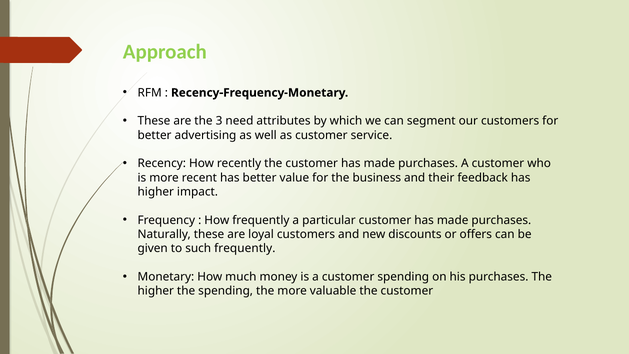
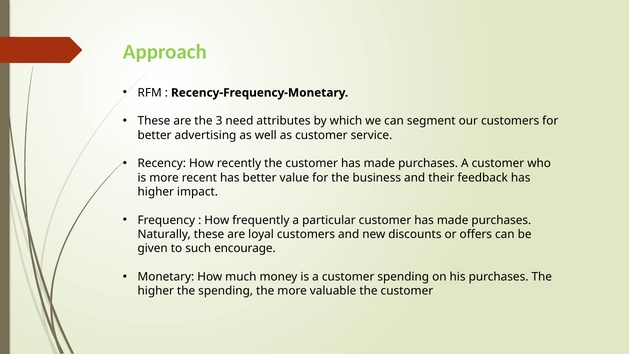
such frequently: frequently -> encourage
